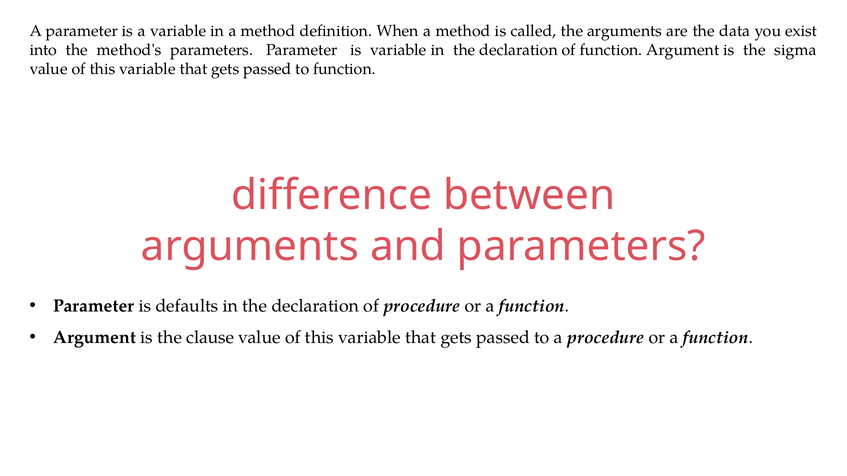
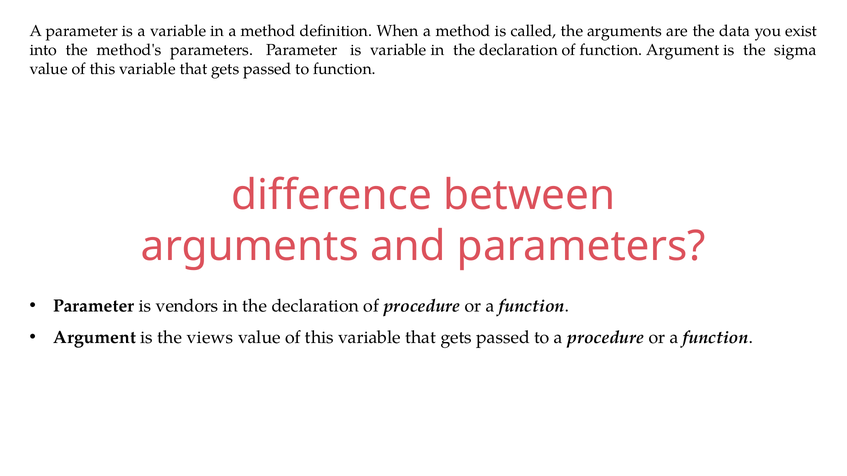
defaults: defaults -> vendors
clause: clause -> views
